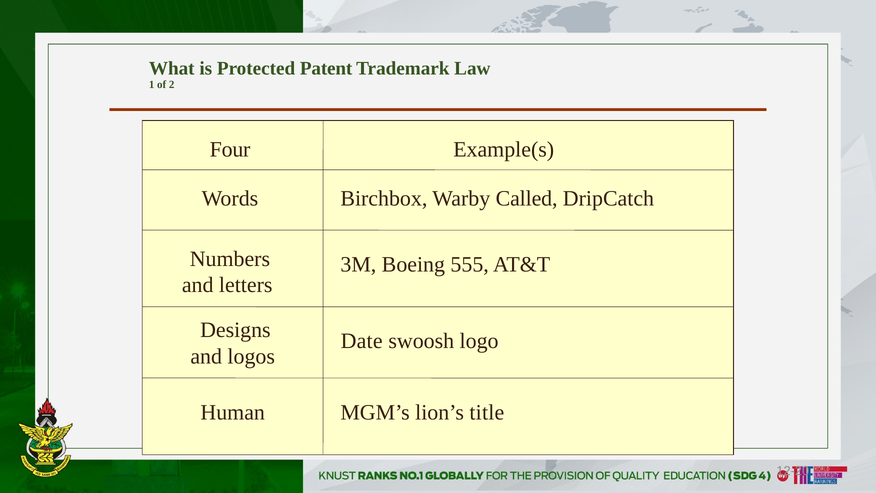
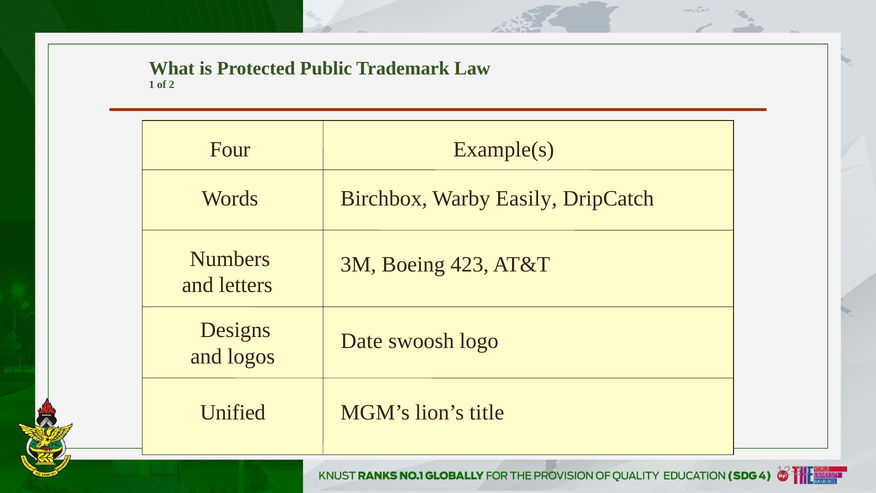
Patent: Patent -> Public
Called: Called -> Easily
555: 555 -> 423
Human: Human -> Unified
